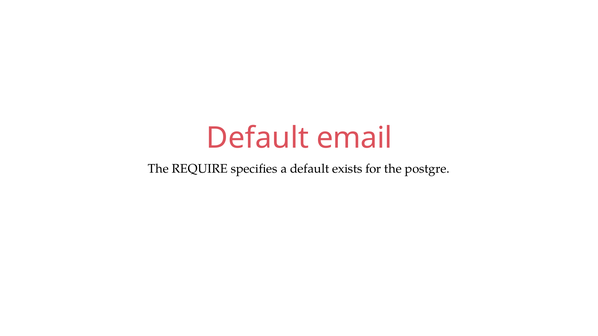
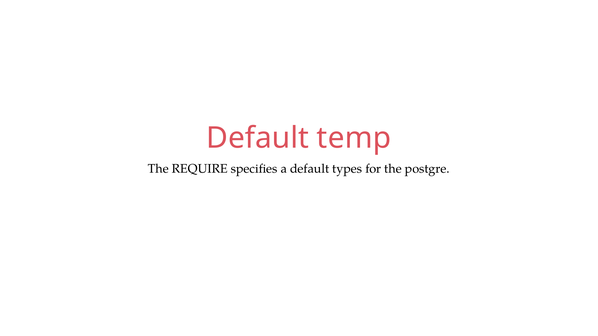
email: email -> temp
exists: exists -> types
